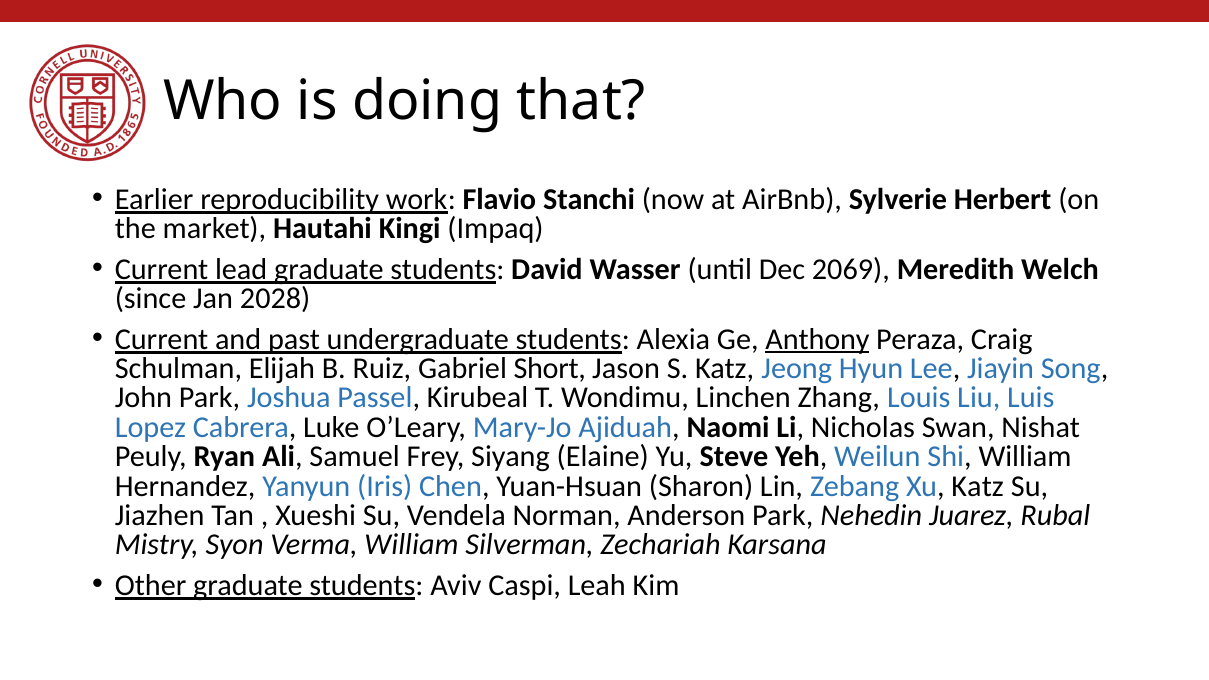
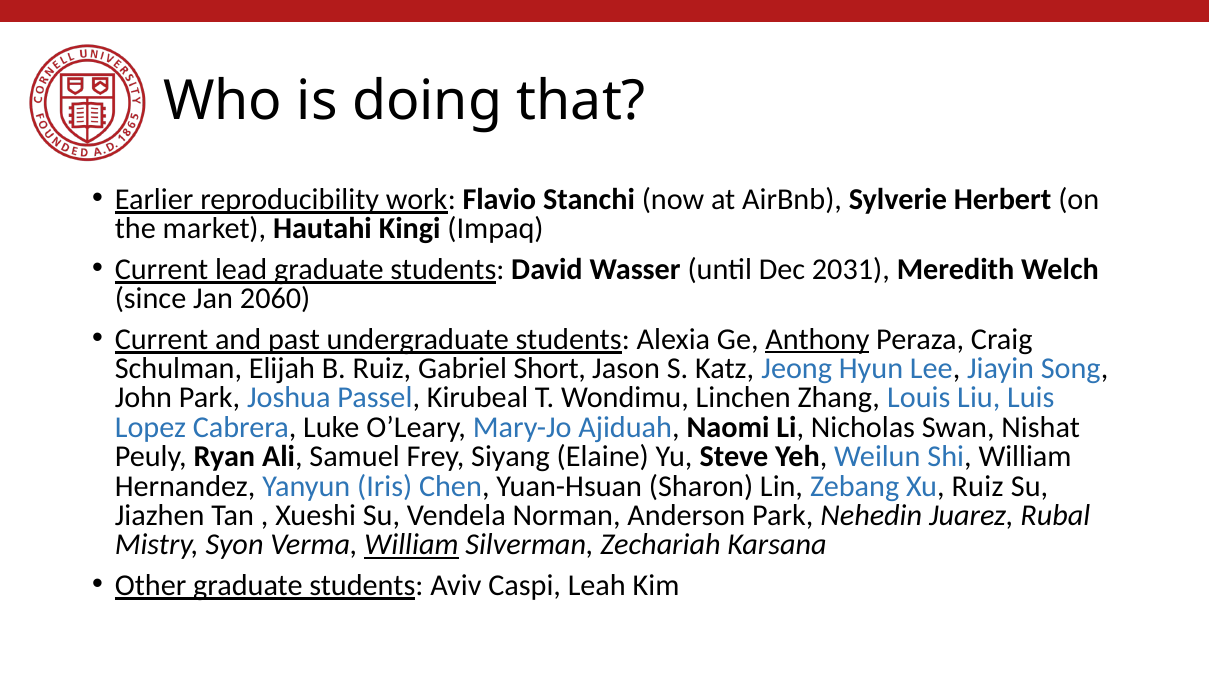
2069: 2069 -> 2031
2028: 2028 -> 2060
Xu Katz: Katz -> Ruiz
William at (411, 545) underline: none -> present
